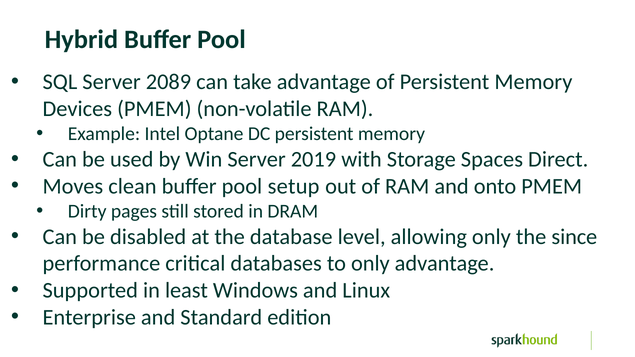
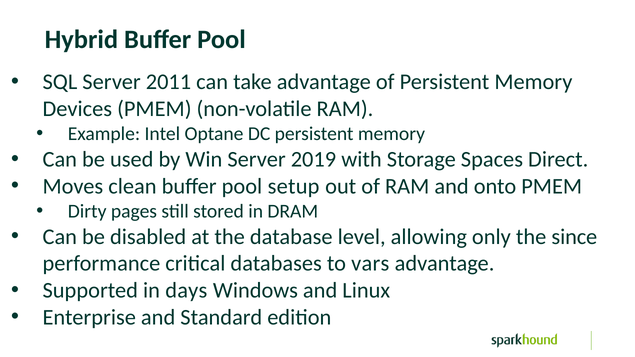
2089: 2089 -> 2011
to only: only -> vars
least: least -> days
